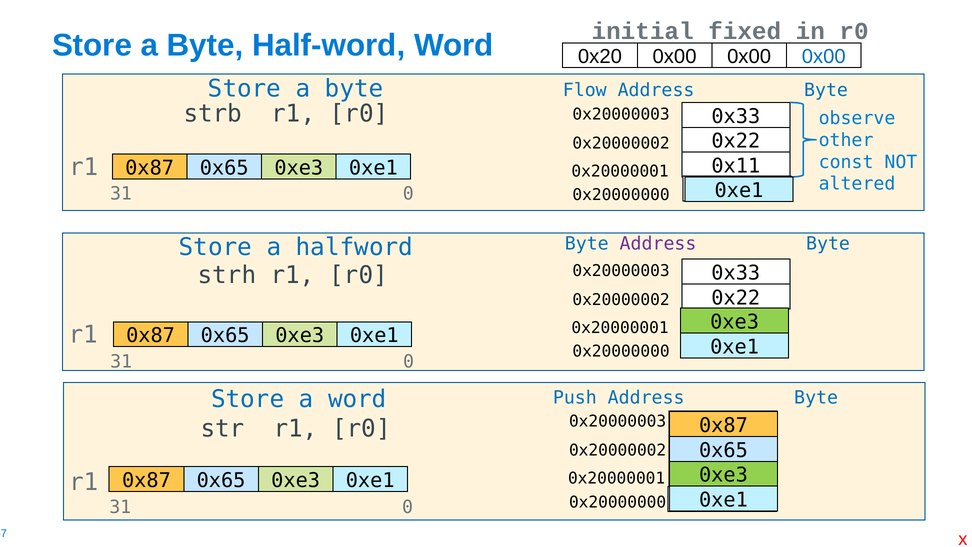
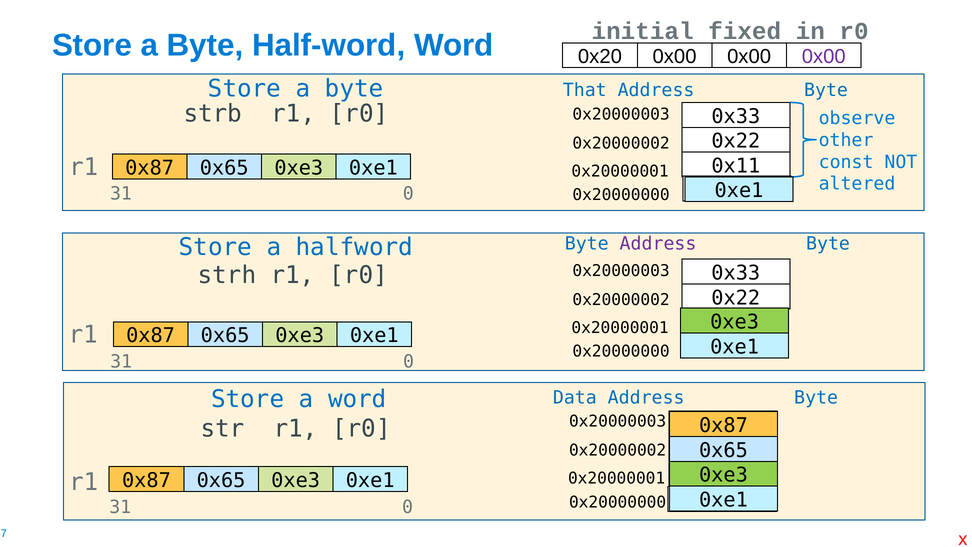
0x00 at (824, 57) colour: blue -> purple
Flow: Flow -> That
Push: Push -> Data
